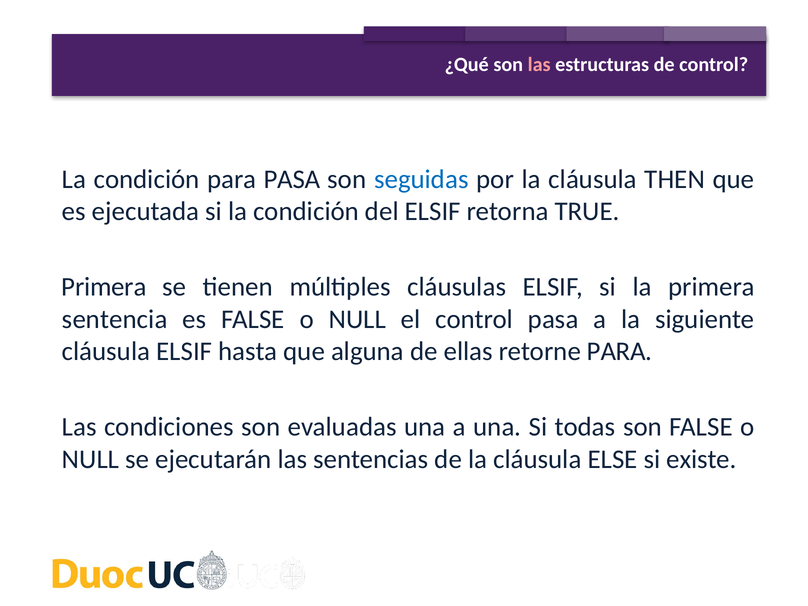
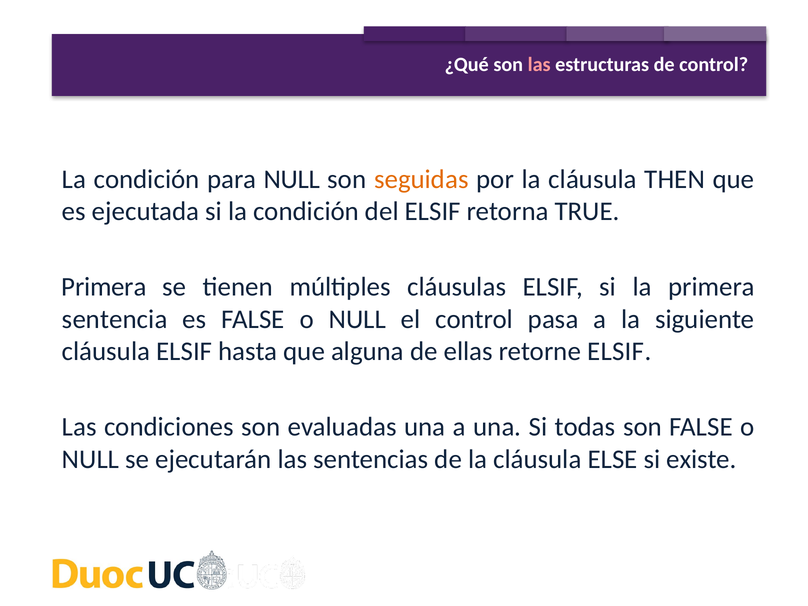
para PASA: PASA -> NULL
seguidas colour: blue -> orange
retorne PARA: PARA -> ELSIF
